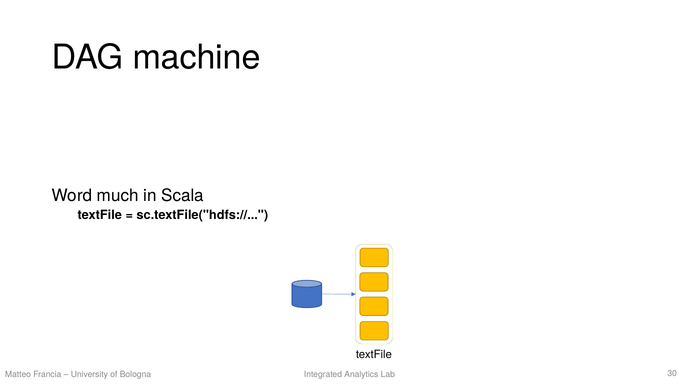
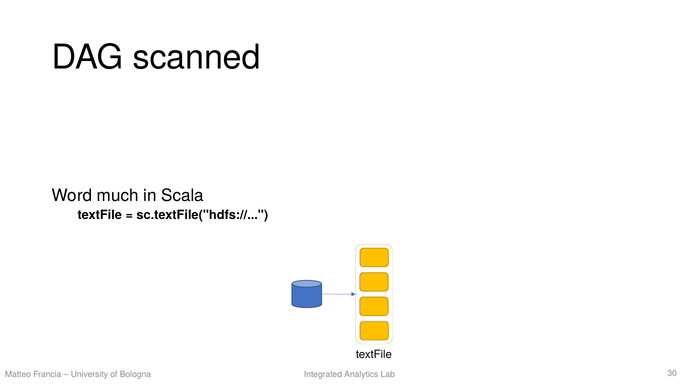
machine: machine -> scanned
